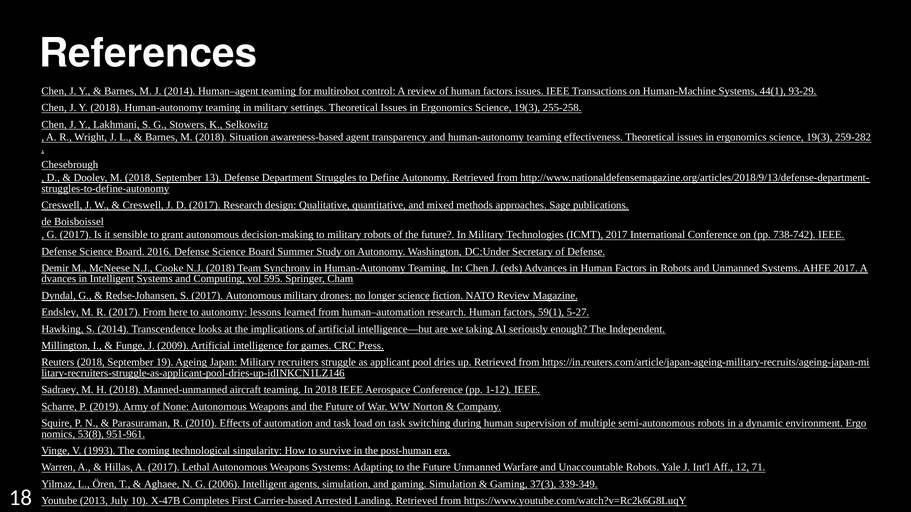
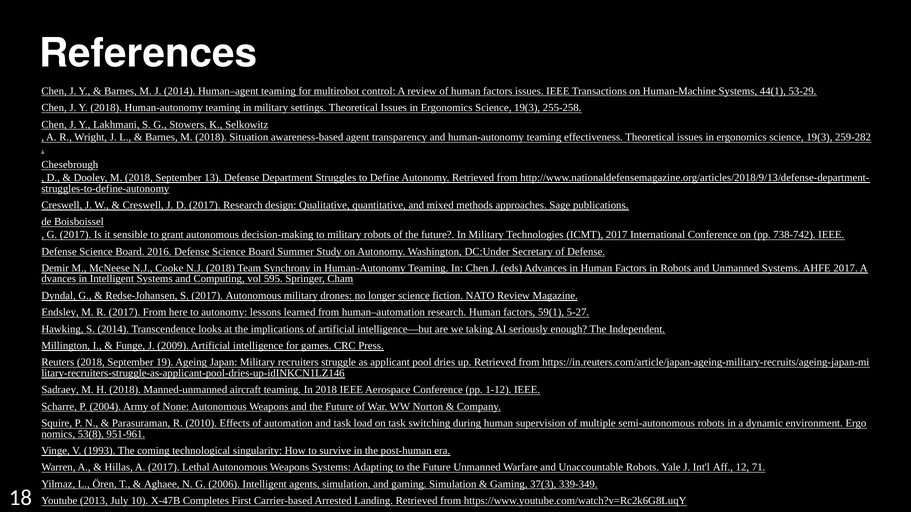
93-29: 93-29 -> 53-29
2019: 2019 -> 2004
